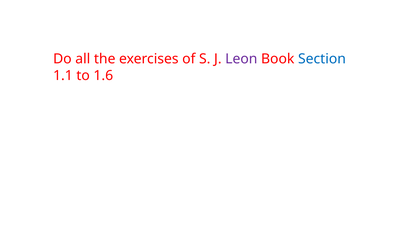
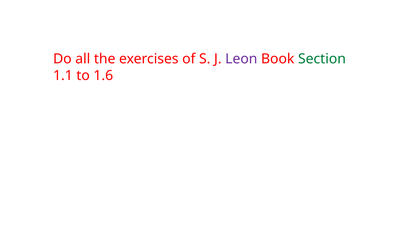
Section colour: blue -> green
